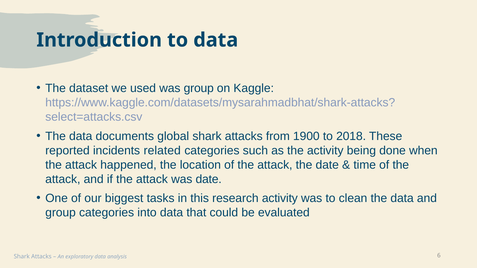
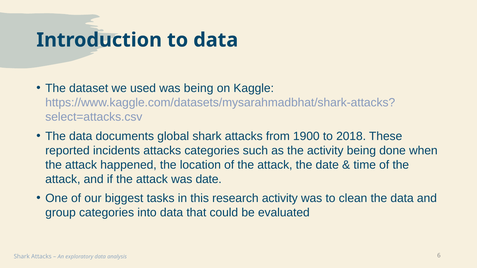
was group: group -> being
incidents related: related -> attacks
